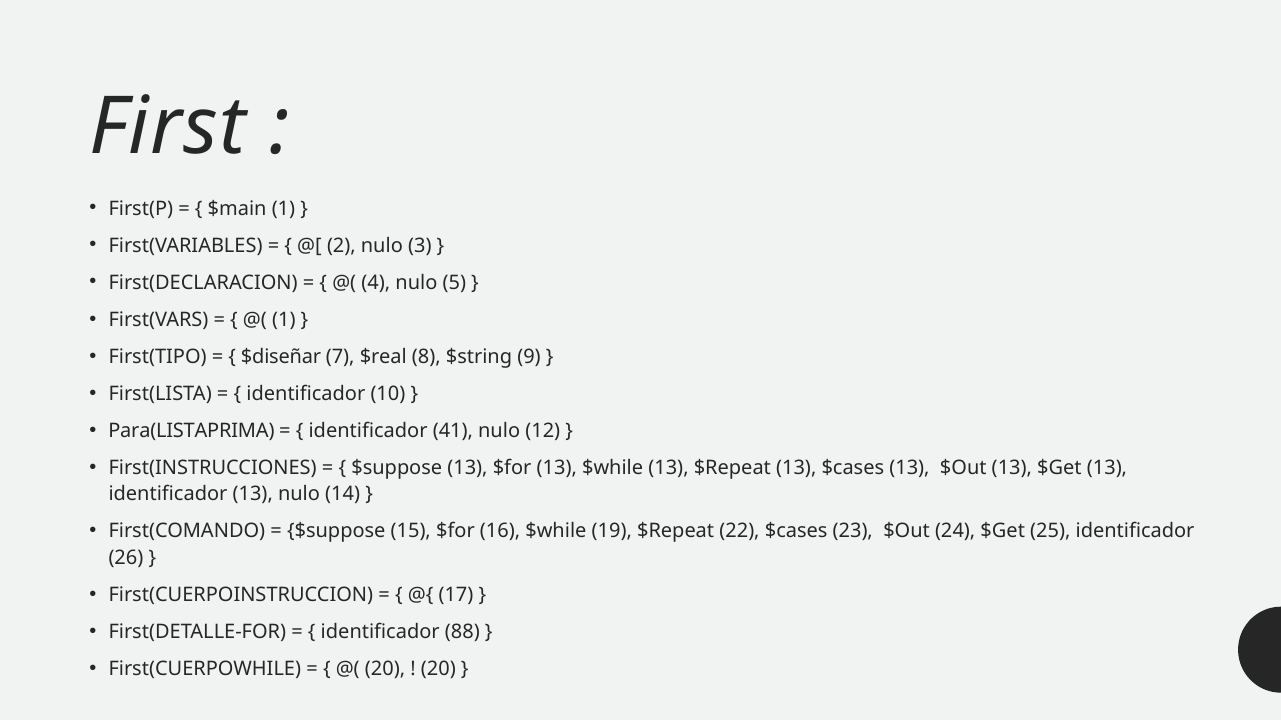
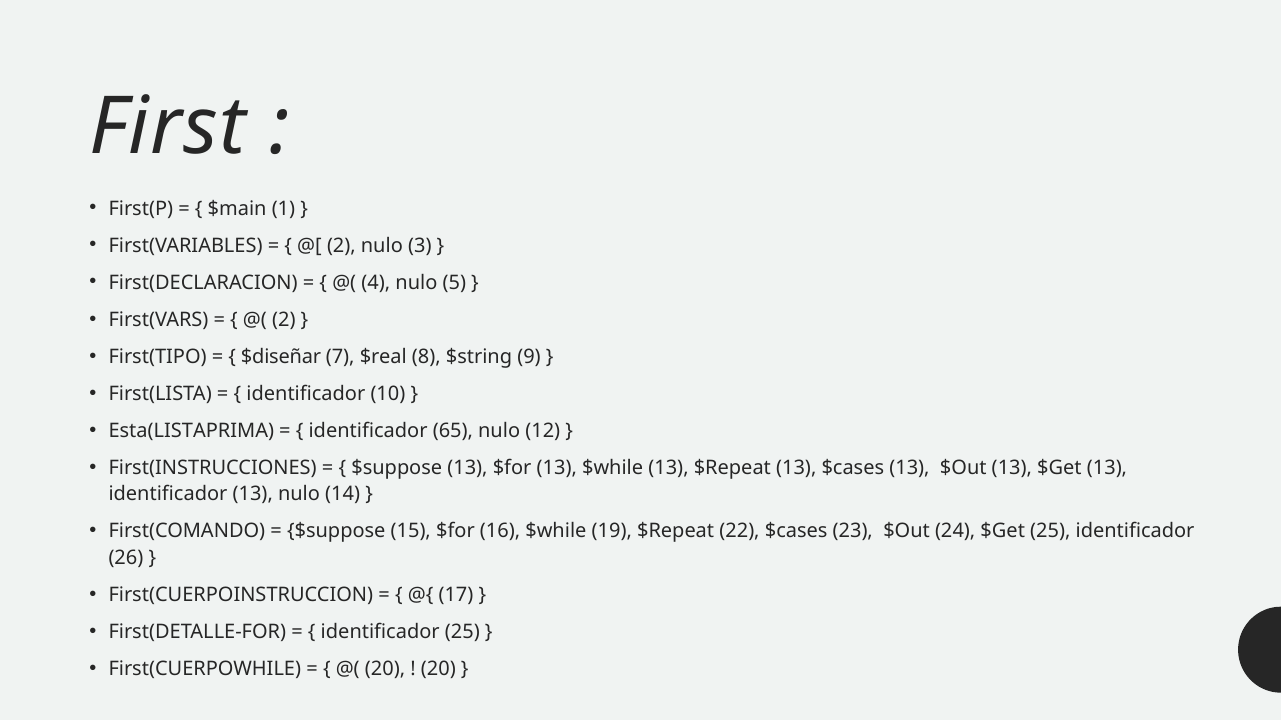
1 at (284, 320): 1 -> 2
Para(LISTAPRIMA: Para(LISTAPRIMA -> Esta(LISTAPRIMA
41: 41 -> 65
identificador 88: 88 -> 25
